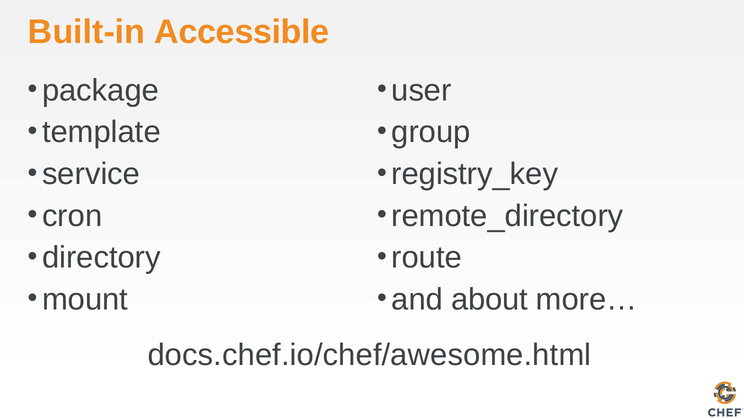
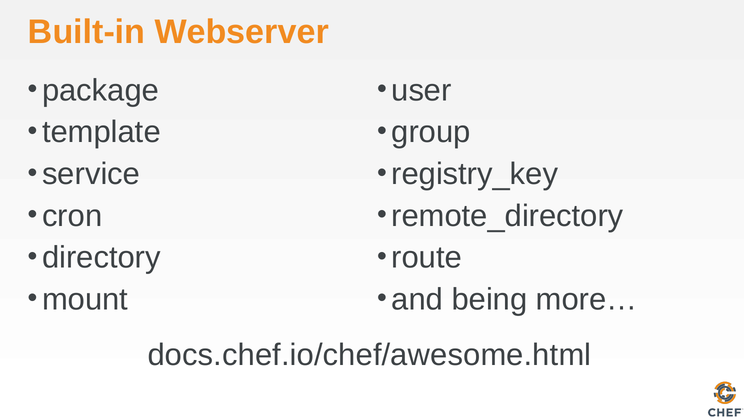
Accessible: Accessible -> Webserver
about: about -> being
